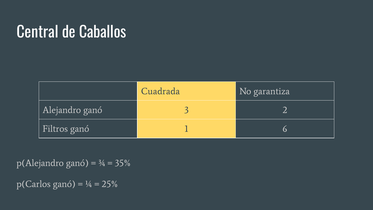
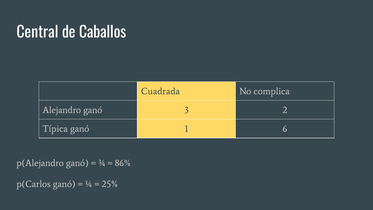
garantiza: garantiza -> complica
Filtros: Filtros -> Típica
35%: 35% -> 86%
